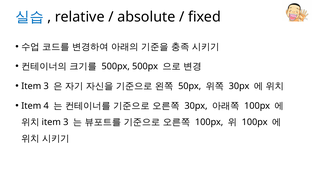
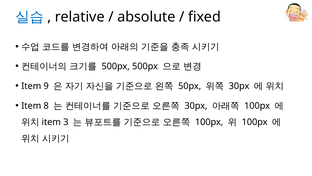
3 at (46, 86): 3 -> 9
4: 4 -> 8
